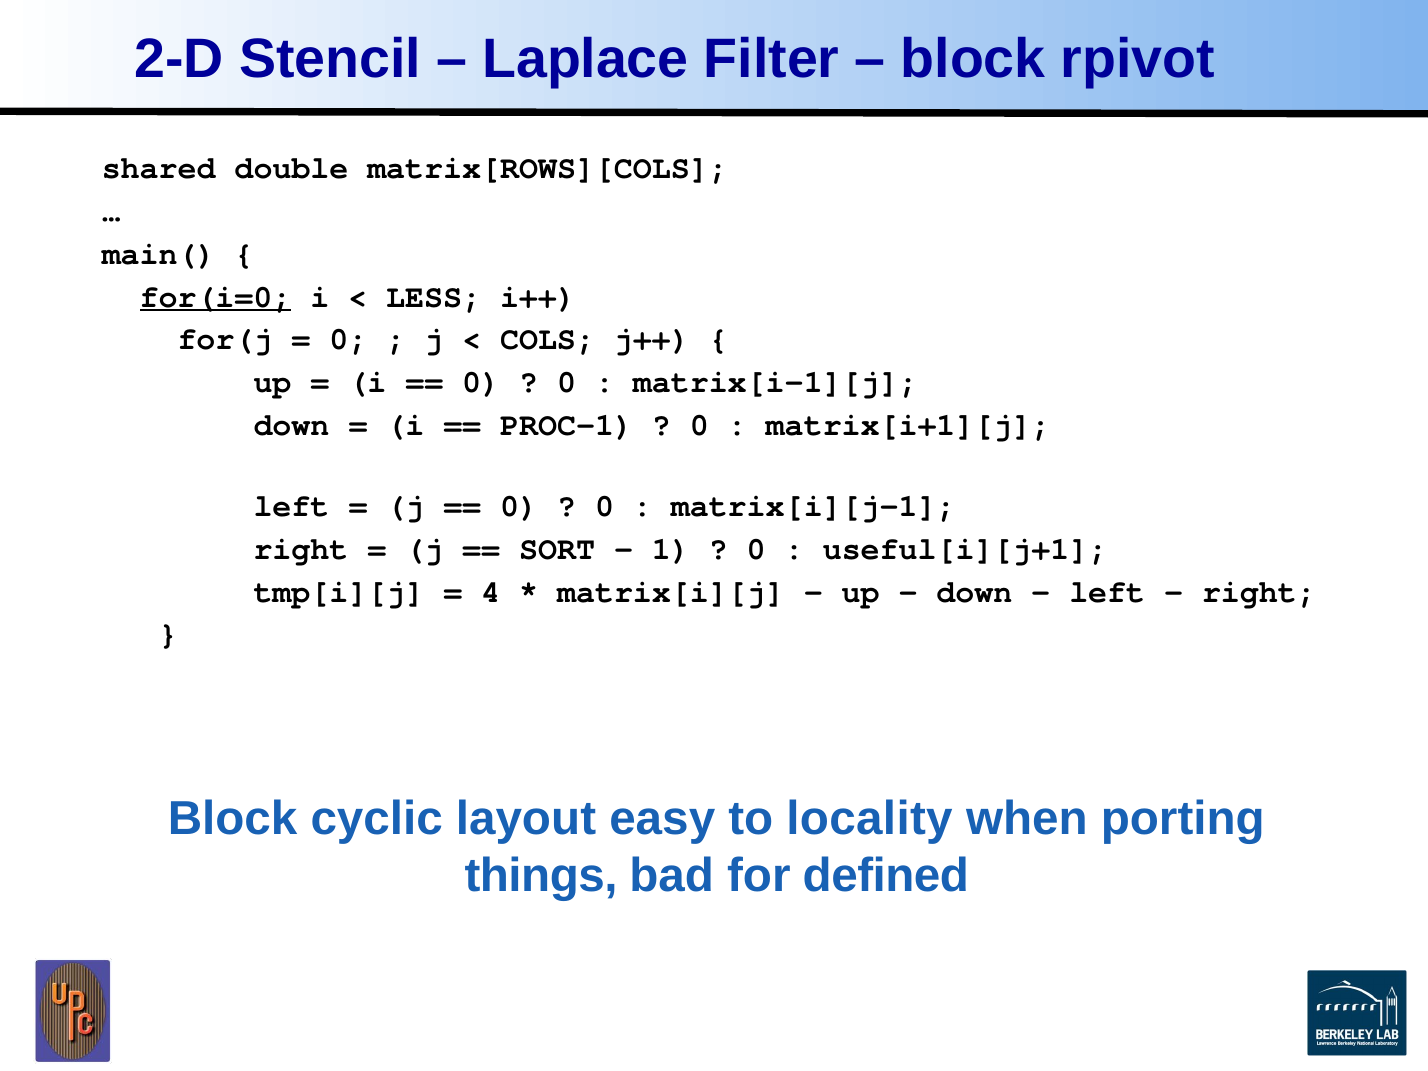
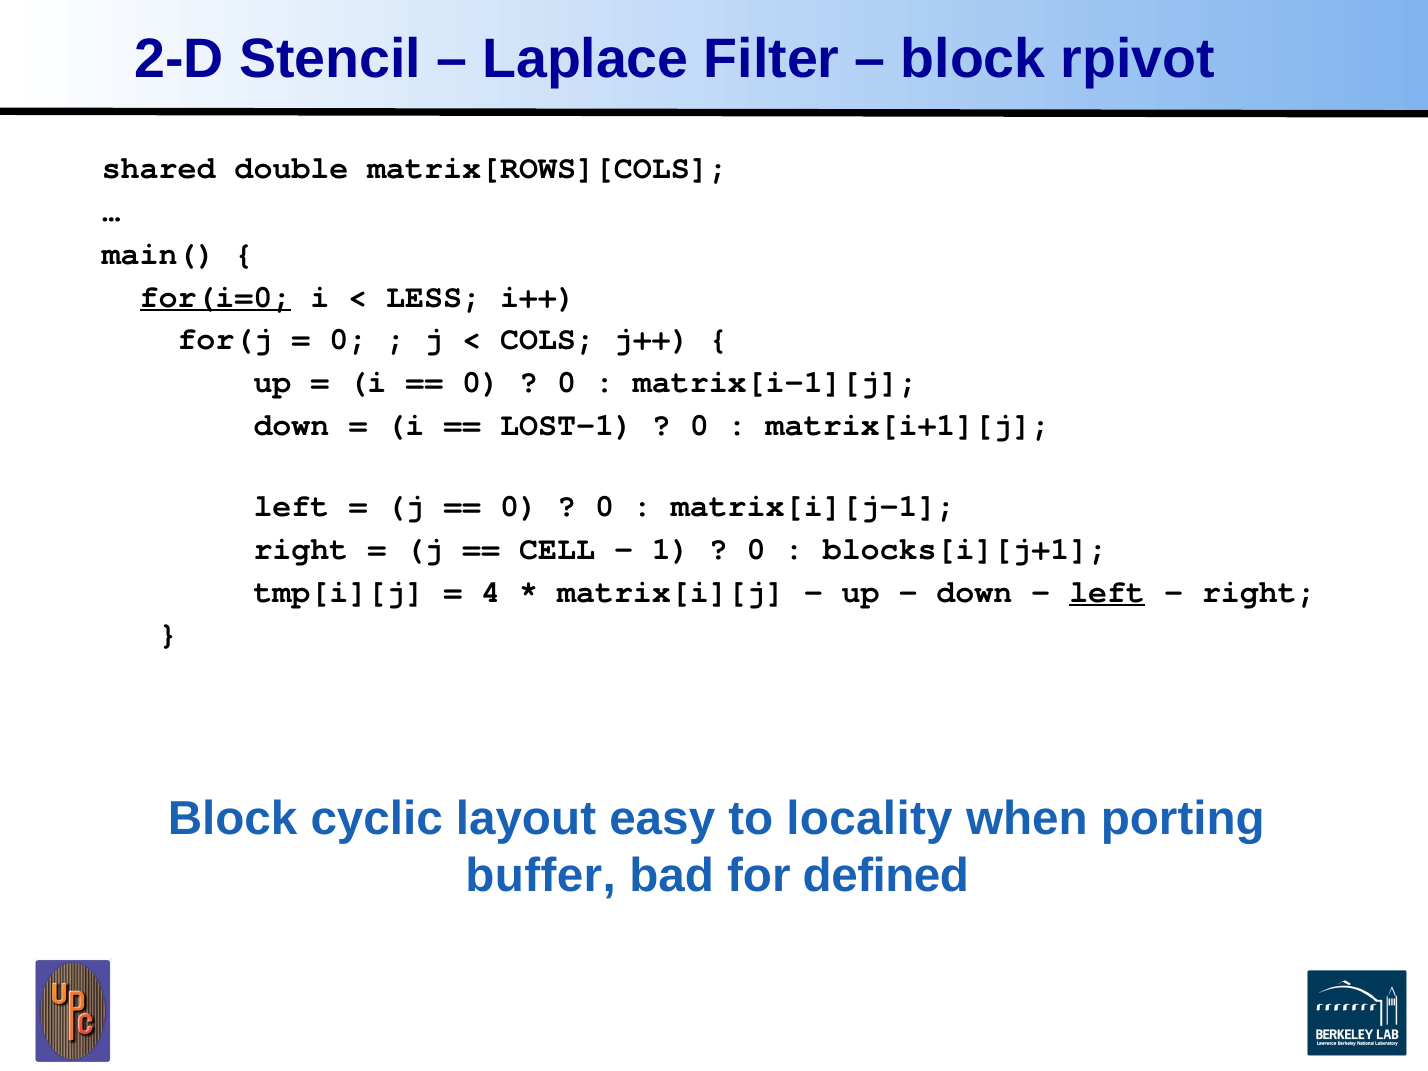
PROC-1: PROC-1 -> LOST-1
SORT: SORT -> CELL
useful[i][j+1: useful[i][j+1 -> blocks[i][j+1
left at (1107, 592) underline: none -> present
things: things -> buffer
